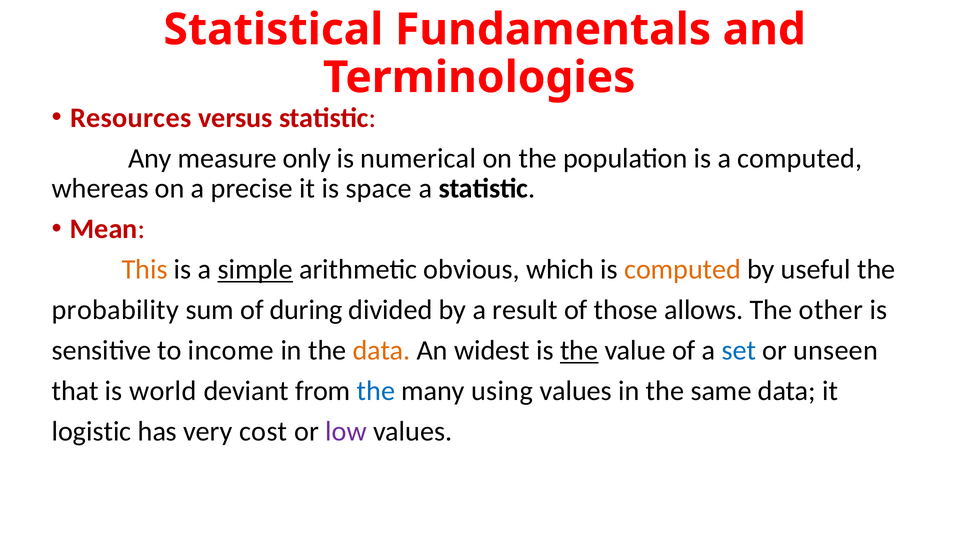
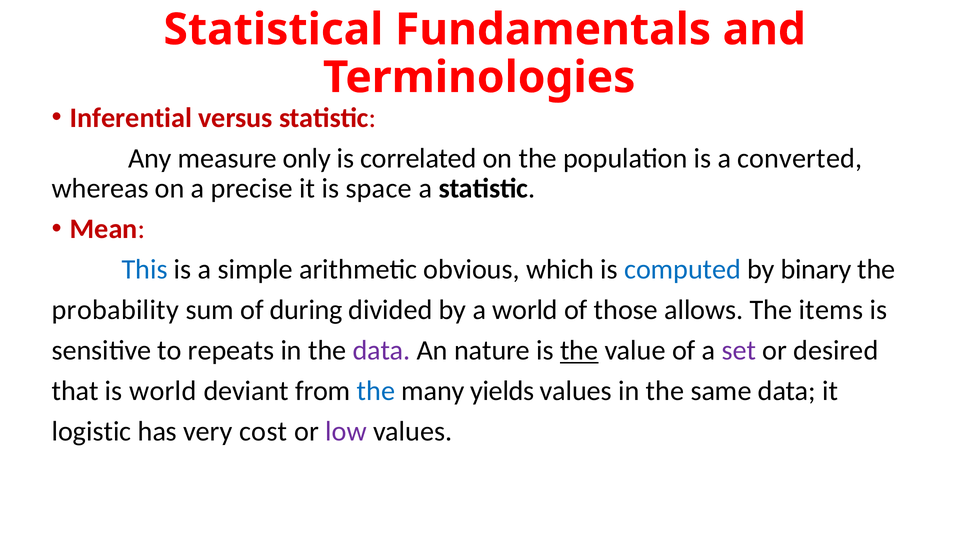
Resources: Resources -> Inferential
numerical: numerical -> correlated
a computed: computed -> converted
This colour: orange -> blue
simple underline: present -> none
computed at (683, 270) colour: orange -> blue
useful: useful -> binary
a result: result -> world
other: other -> items
income: income -> repeats
data at (382, 351) colour: orange -> purple
widest: widest -> nature
set colour: blue -> purple
unseen: unseen -> desired
using: using -> yields
